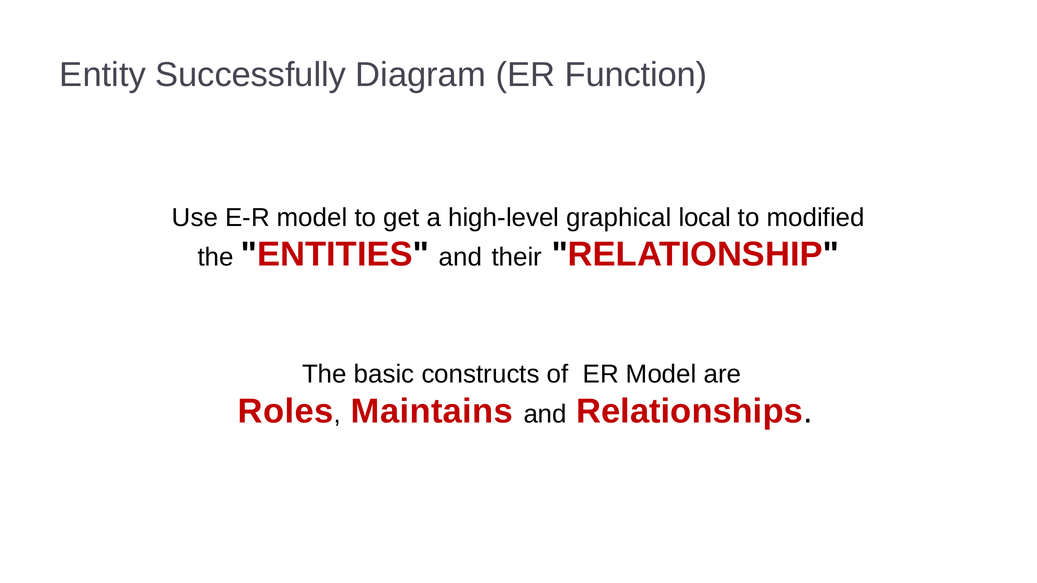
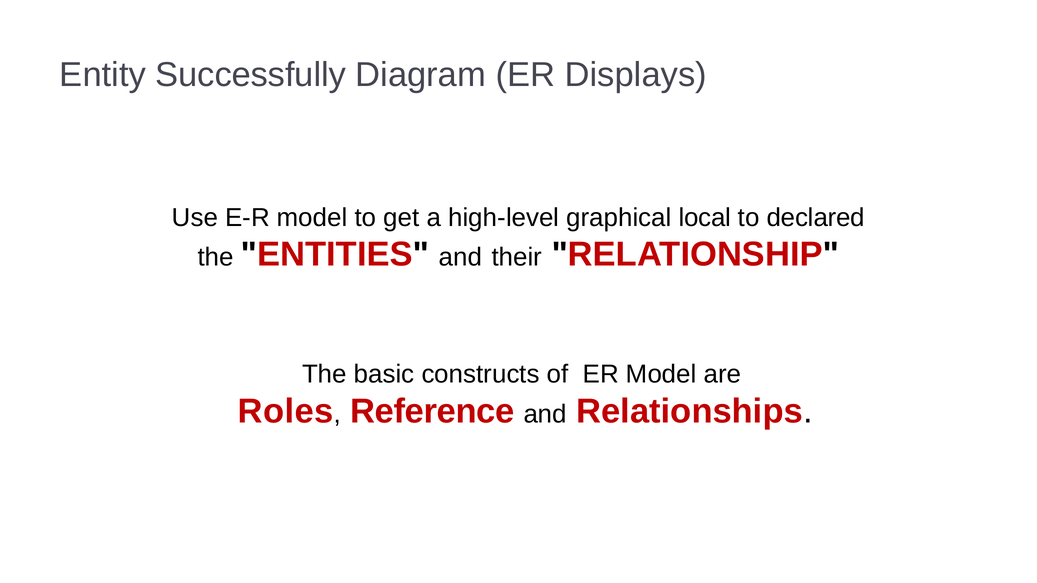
Function: Function -> Displays
modified: modified -> declared
Maintains: Maintains -> Reference
